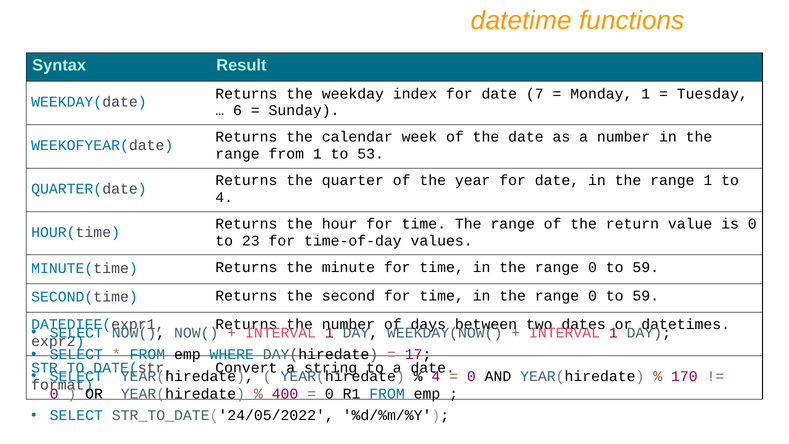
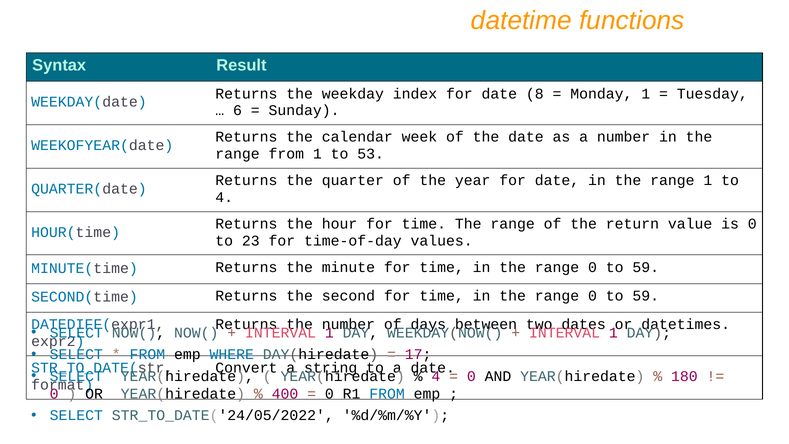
7: 7 -> 8
170: 170 -> 180
